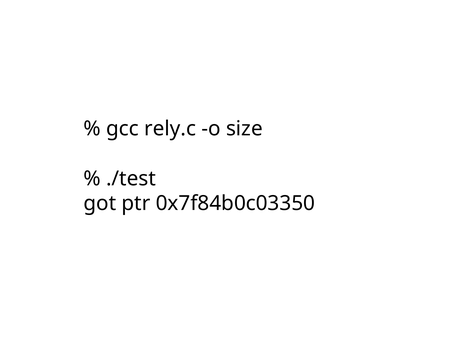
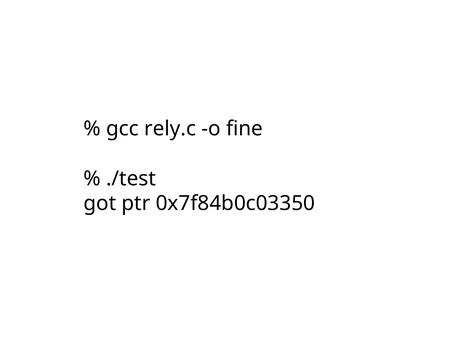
size: size -> fine
